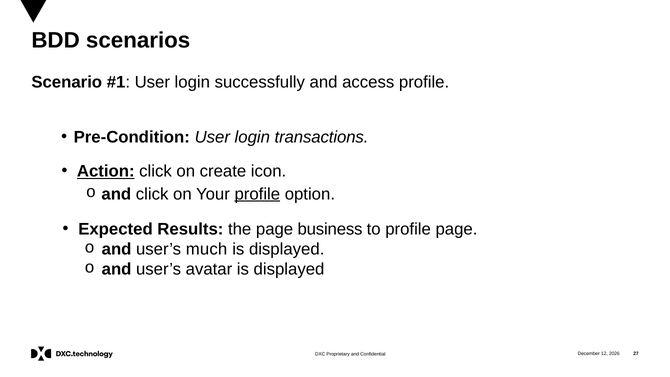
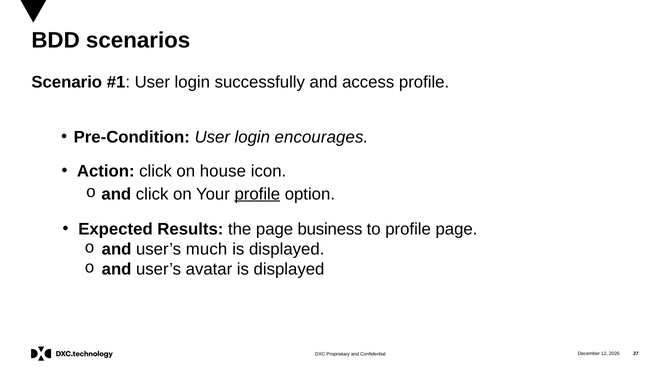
transactions: transactions -> encourages
Action underline: present -> none
create: create -> house
